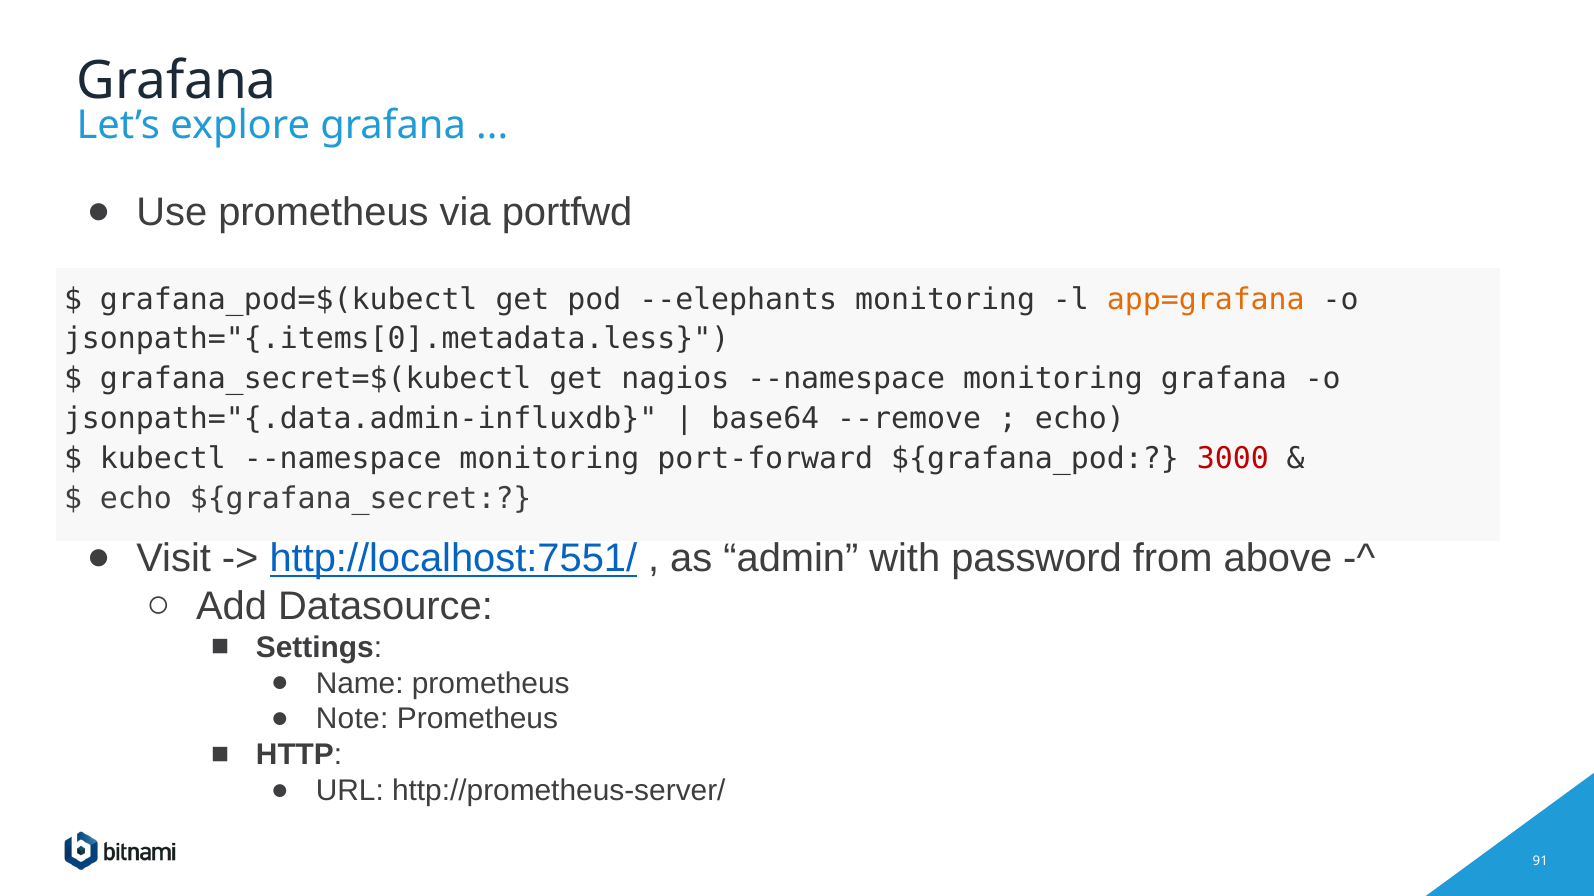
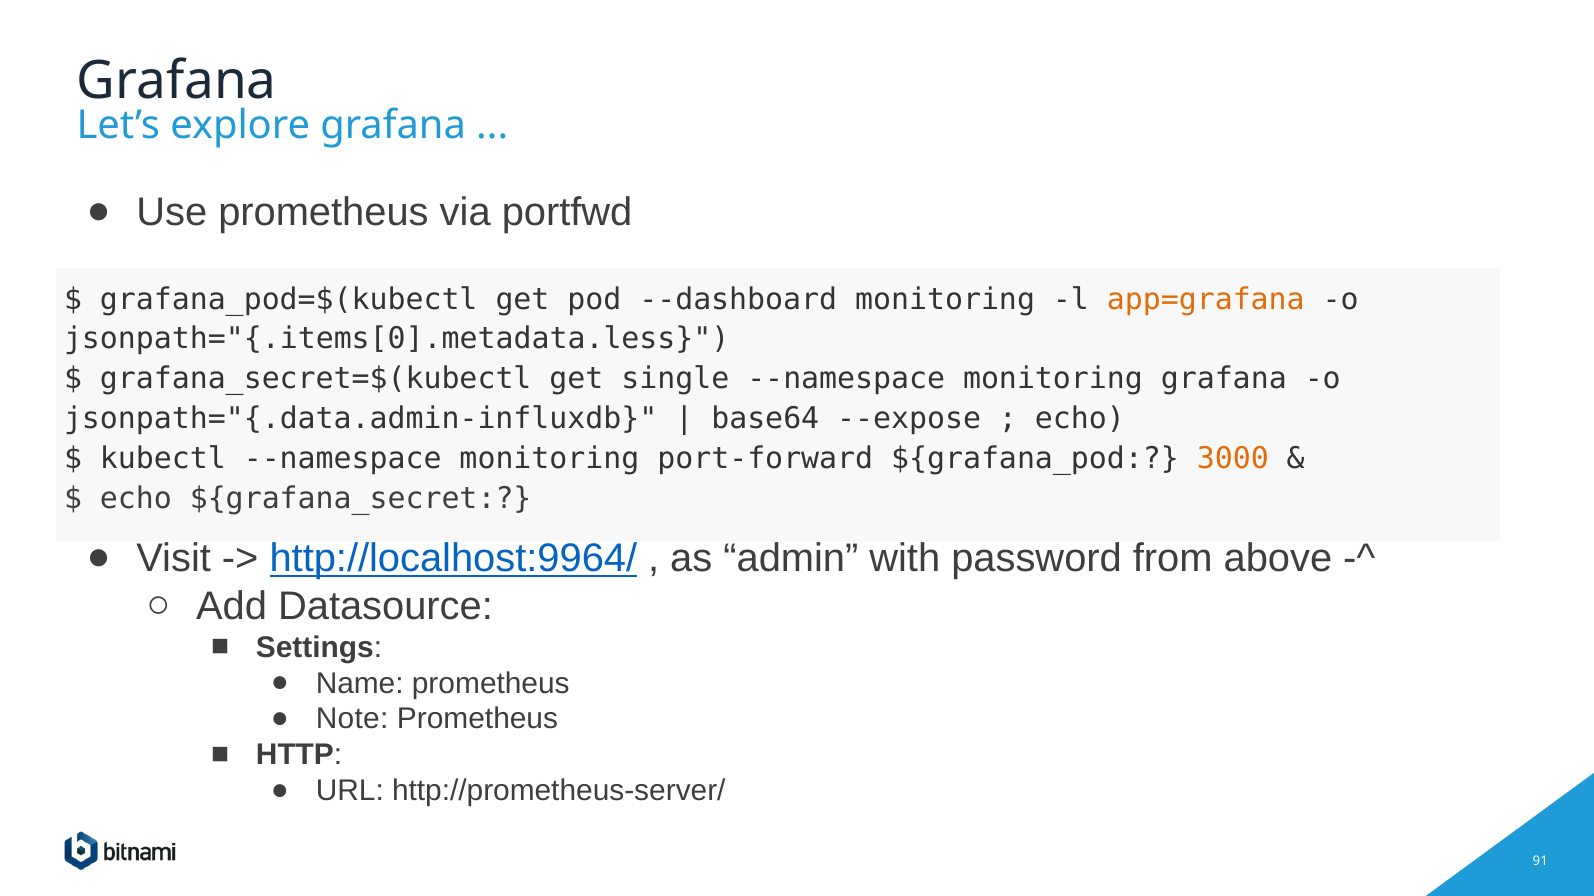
--elephants: --elephants -> --dashboard
nagios: nagios -> single
--remove: --remove -> --expose
3000 colour: red -> orange
http://localhost:7551/: http://localhost:7551/ -> http://localhost:9964/
